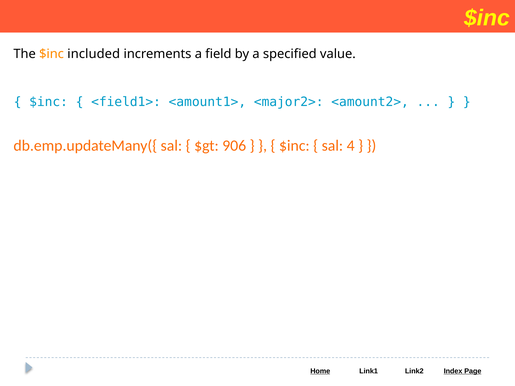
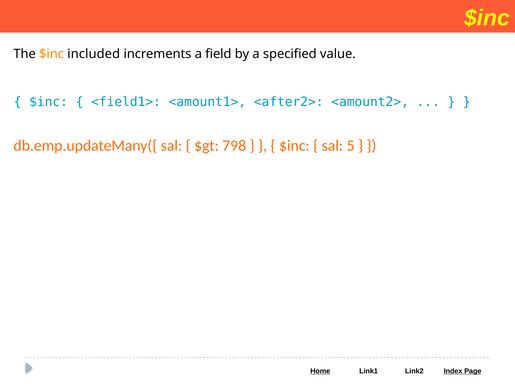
<major2>: <major2> -> <after2>
906: 906 -> 798
4: 4 -> 5
